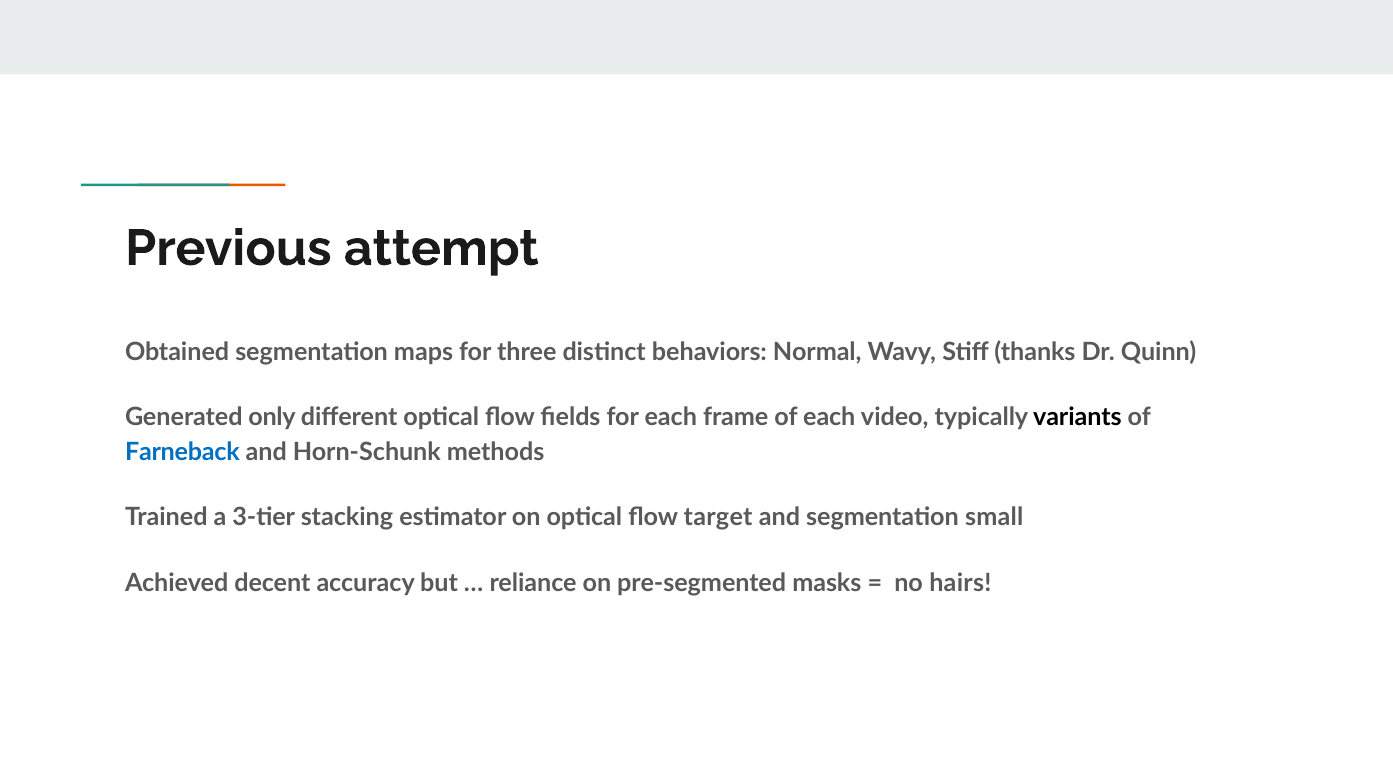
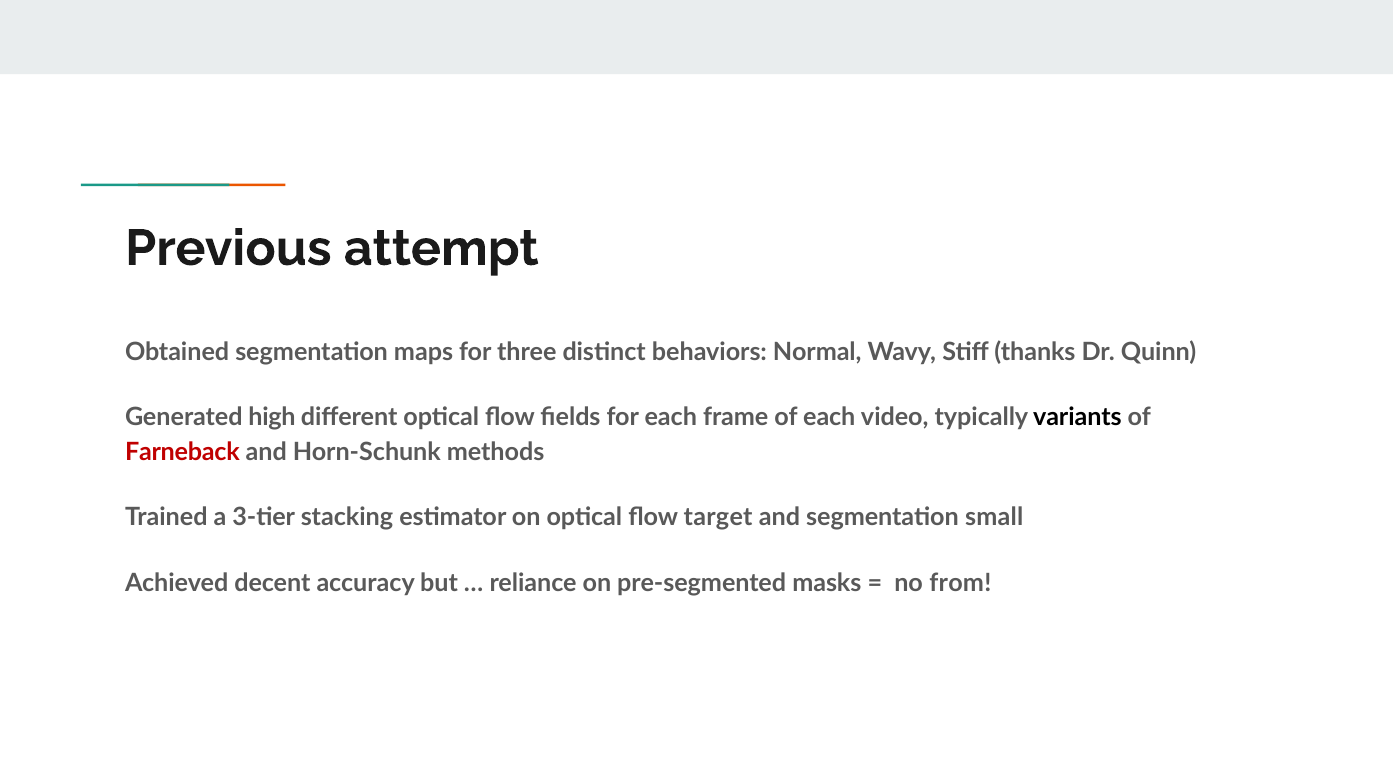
only: only -> high
Farneback colour: blue -> red
hairs: hairs -> from
